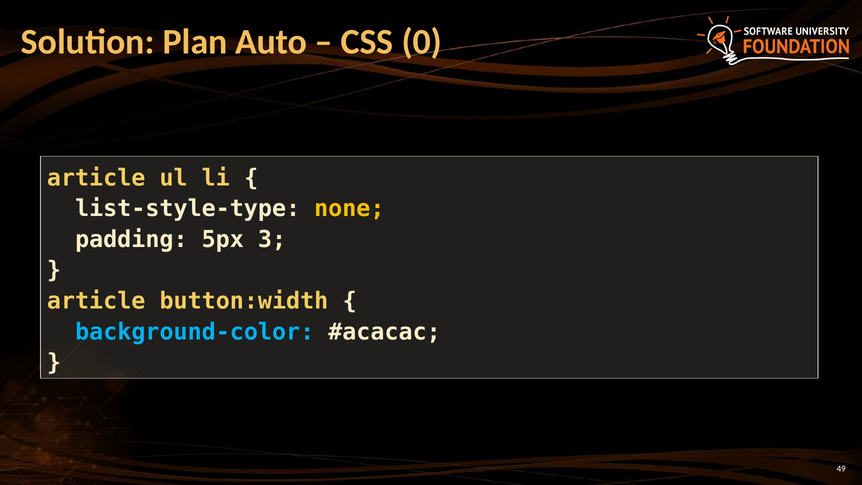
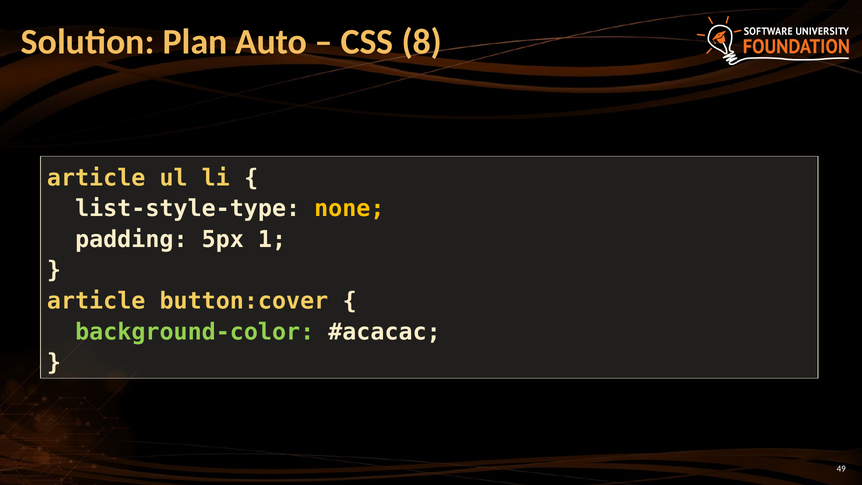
0: 0 -> 8
3: 3 -> 1
button:width: button:width -> button:cover
background-color colour: light blue -> light green
